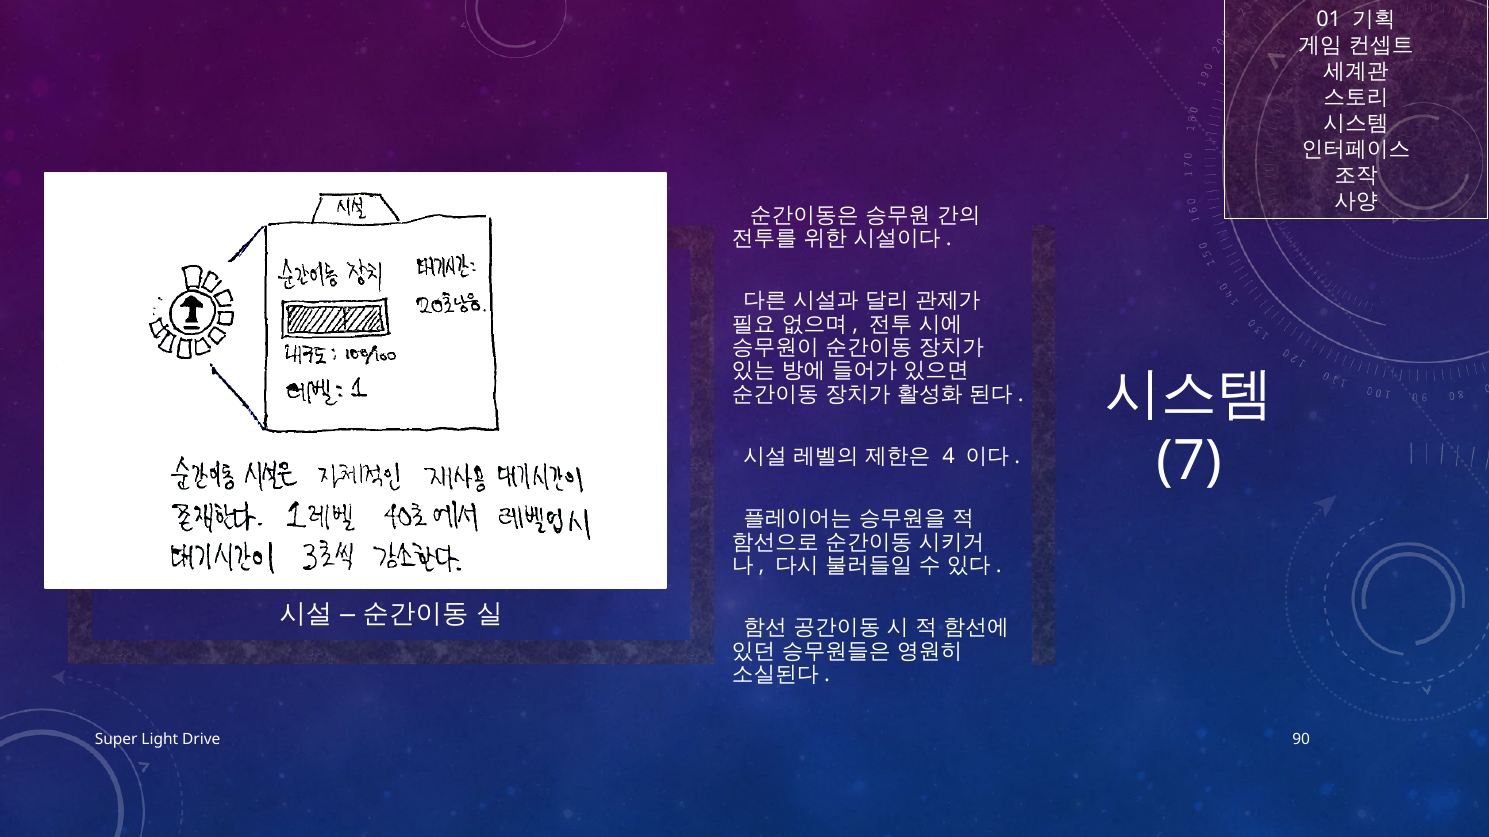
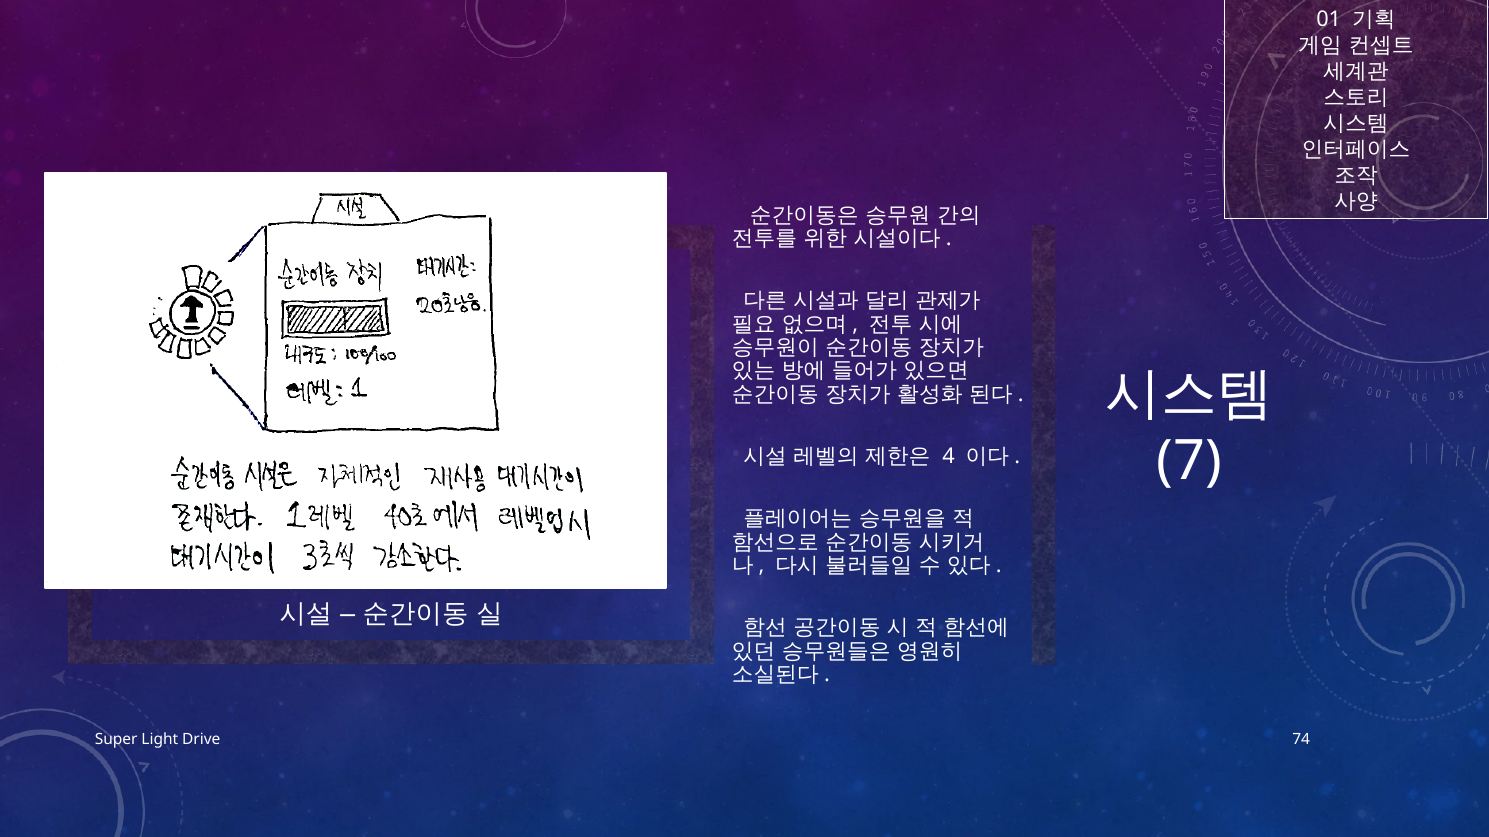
90: 90 -> 74
